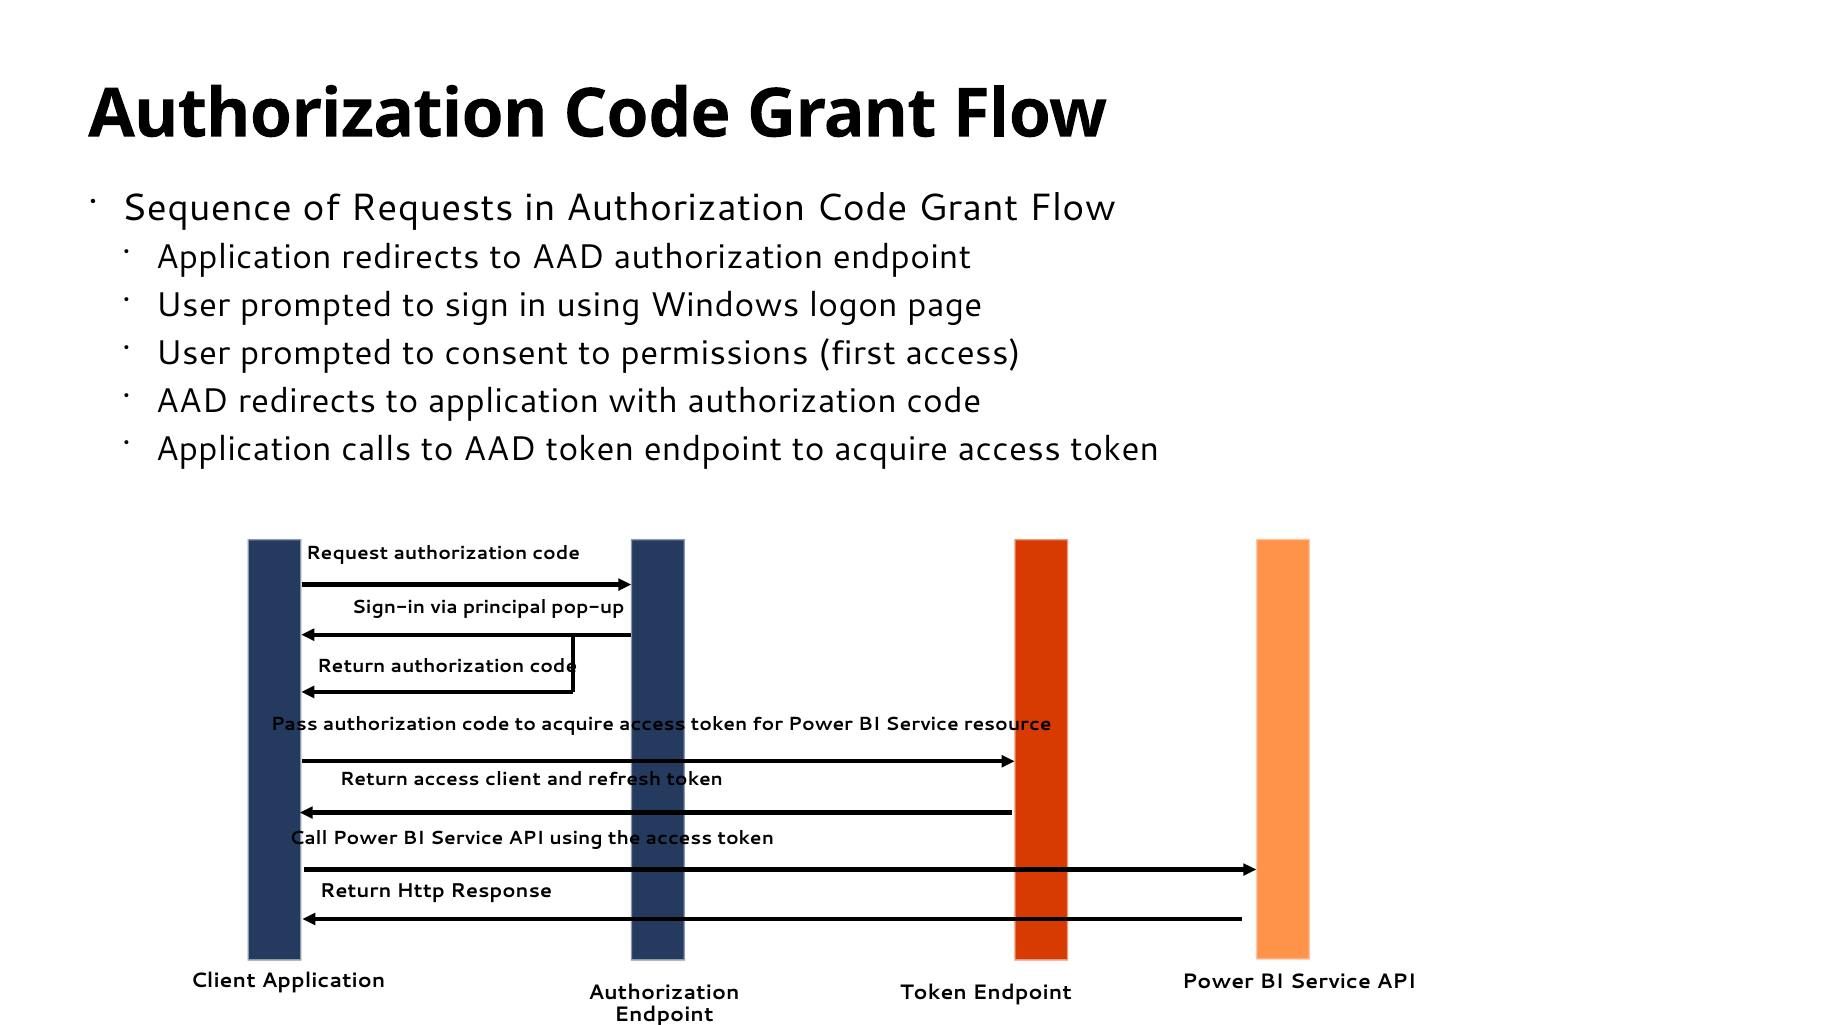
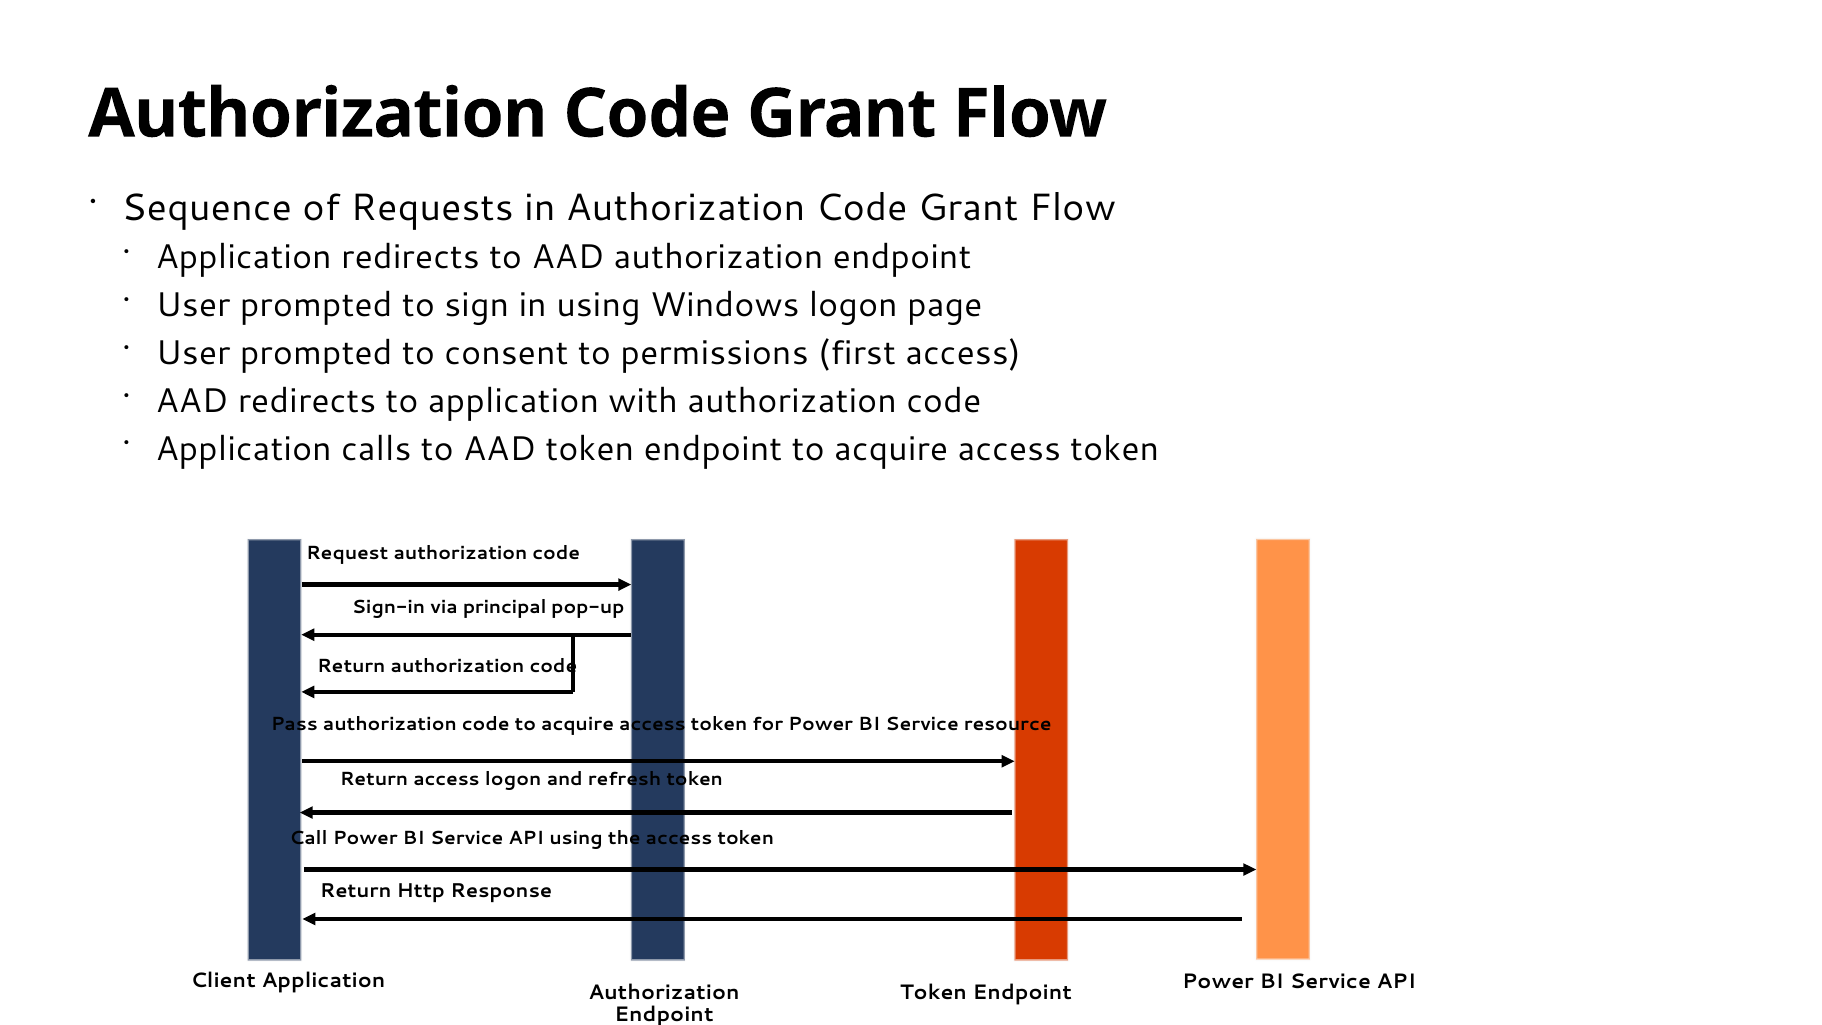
access client: client -> logon
